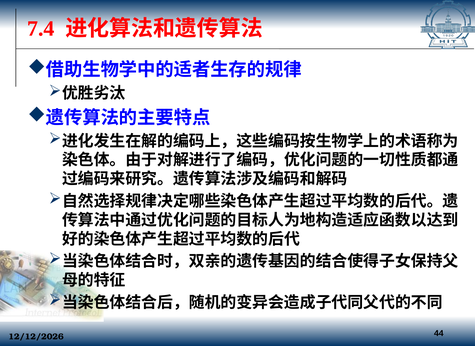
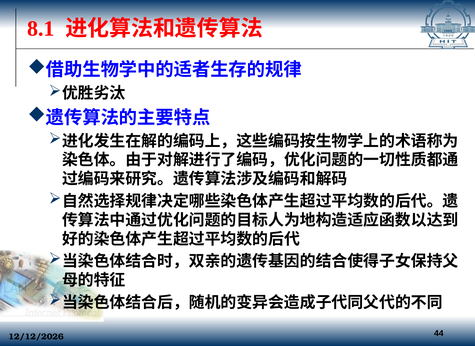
7.4: 7.4 -> 8.1
